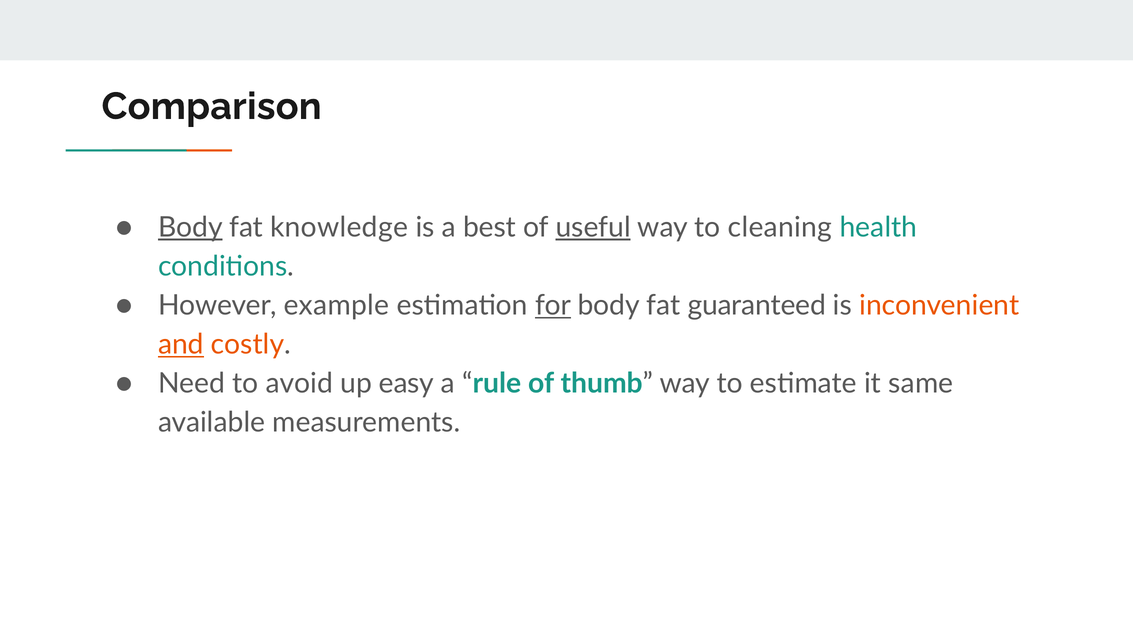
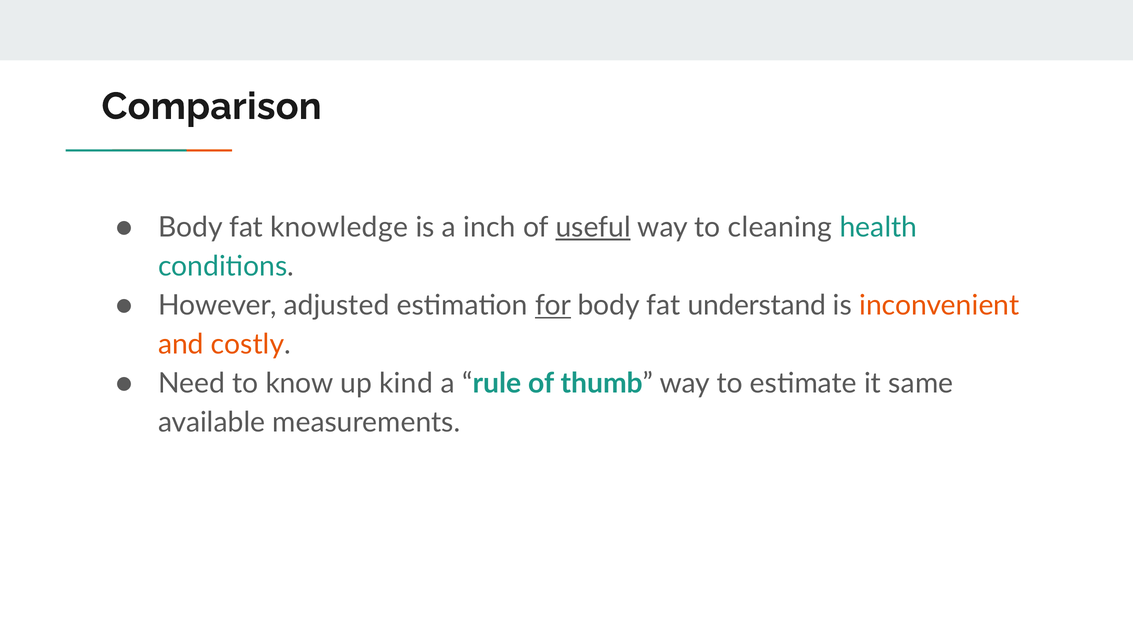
Body at (190, 227) underline: present -> none
best: best -> inch
example: example -> adjusted
guaranteed: guaranteed -> understand
and underline: present -> none
avoid: avoid -> know
easy: easy -> kind
